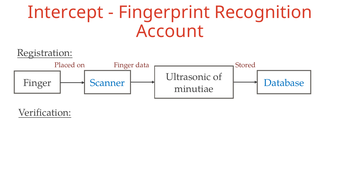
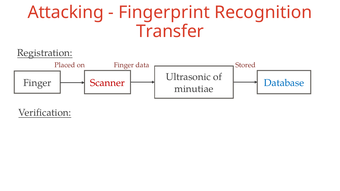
Intercept: Intercept -> Attacking
Account: Account -> Transfer
Scanner colour: blue -> red
